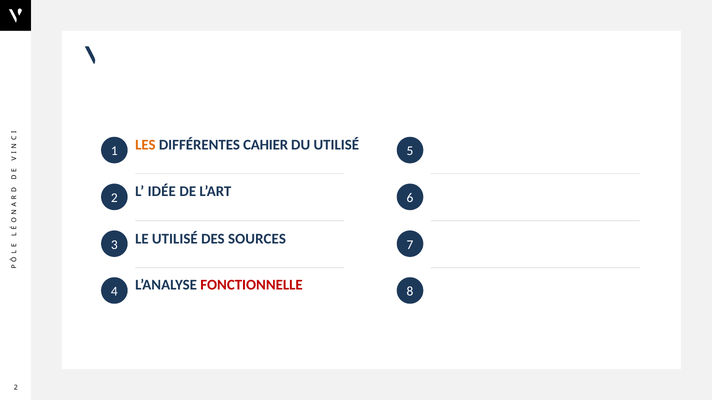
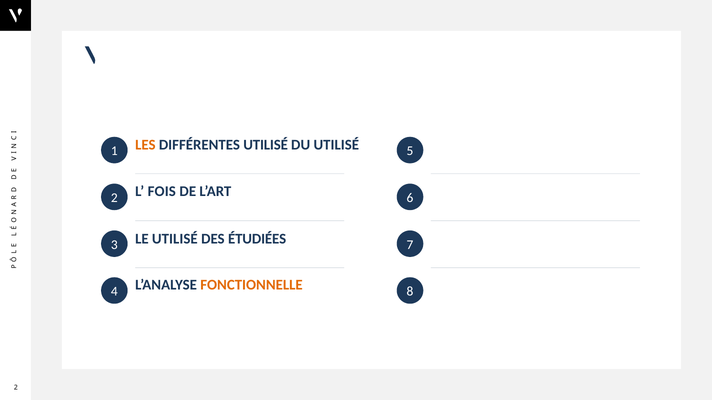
DIFFÉRENTES CAHIER: CAHIER -> UTILISÉ
IDÉE: IDÉE -> FOIS
SOURCES: SOURCES -> ÉTUDIÉES
FONCTIONNELLE colour: red -> orange
